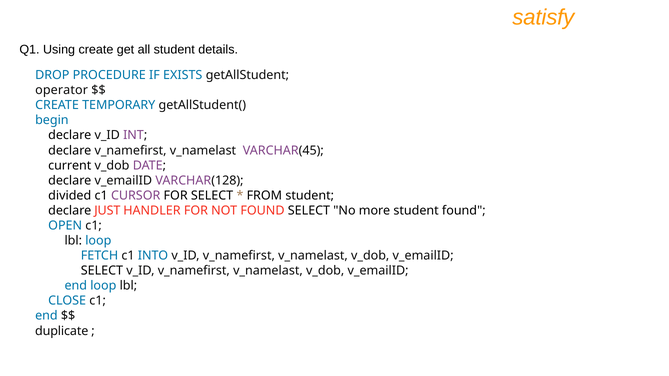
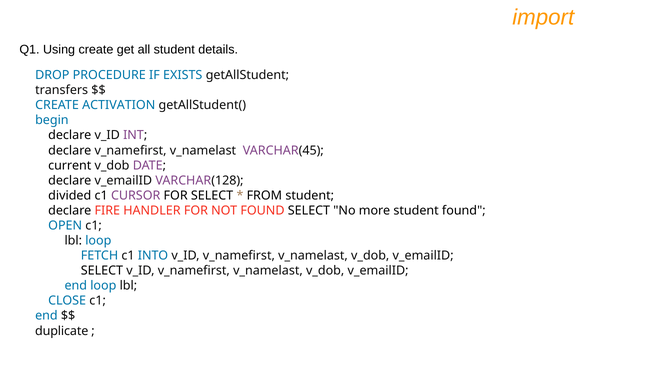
satisfy: satisfy -> import
operator: operator -> transfers
TEMPORARY: TEMPORARY -> ACTIVATION
JUST: JUST -> FIRE
